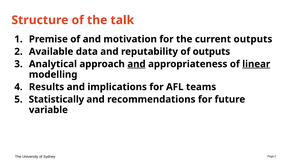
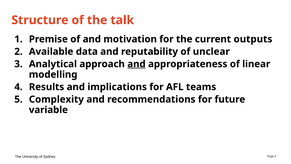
of outputs: outputs -> unclear
linear underline: present -> none
Statistically: Statistically -> Complexity
